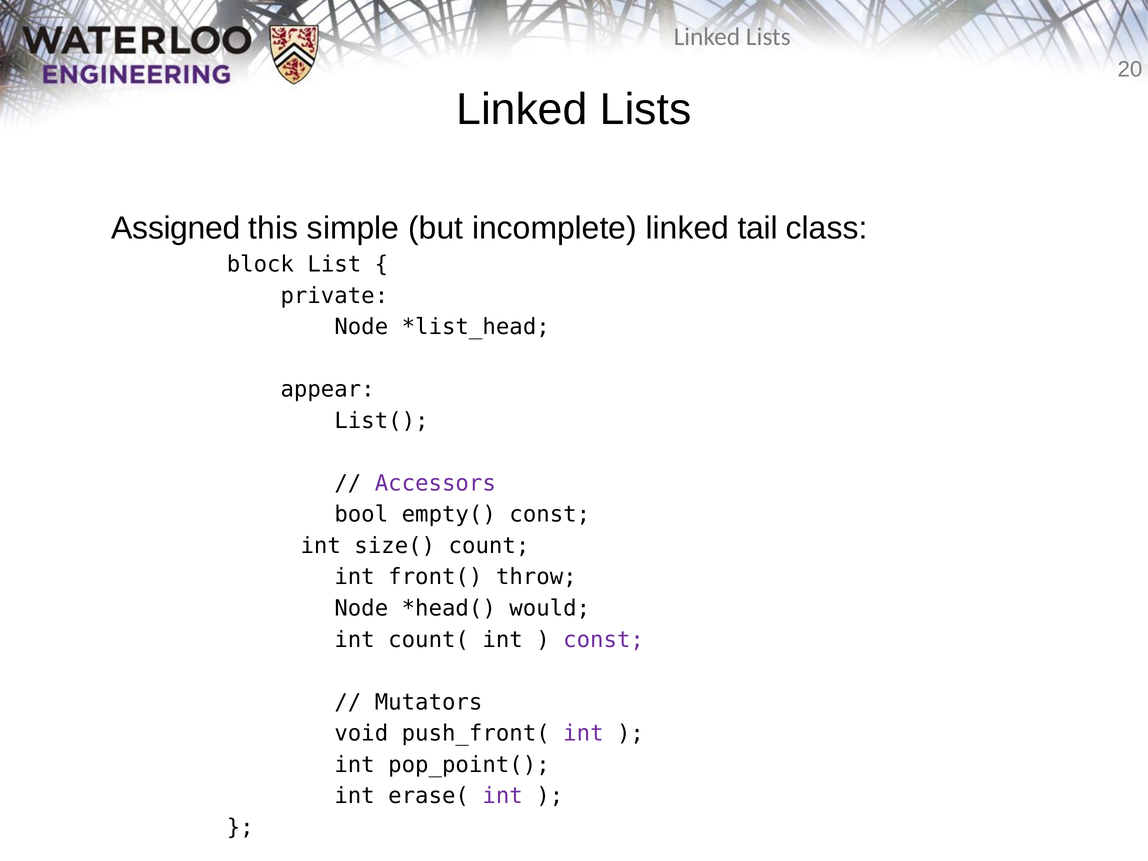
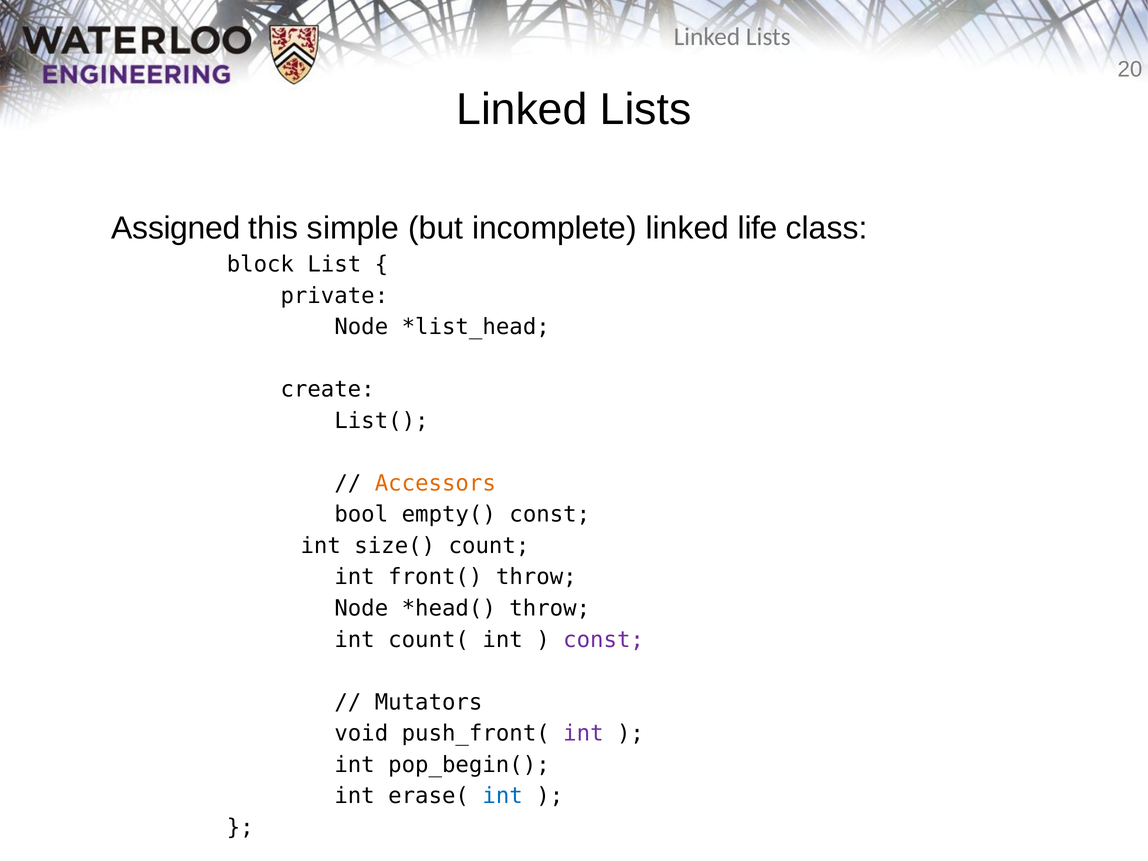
tail: tail -> life
appear: appear -> create
Accessors colour: purple -> orange
would at (550, 608): would -> throw
pop_point(: pop_point( -> pop_begin(
int at (503, 796) colour: purple -> blue
